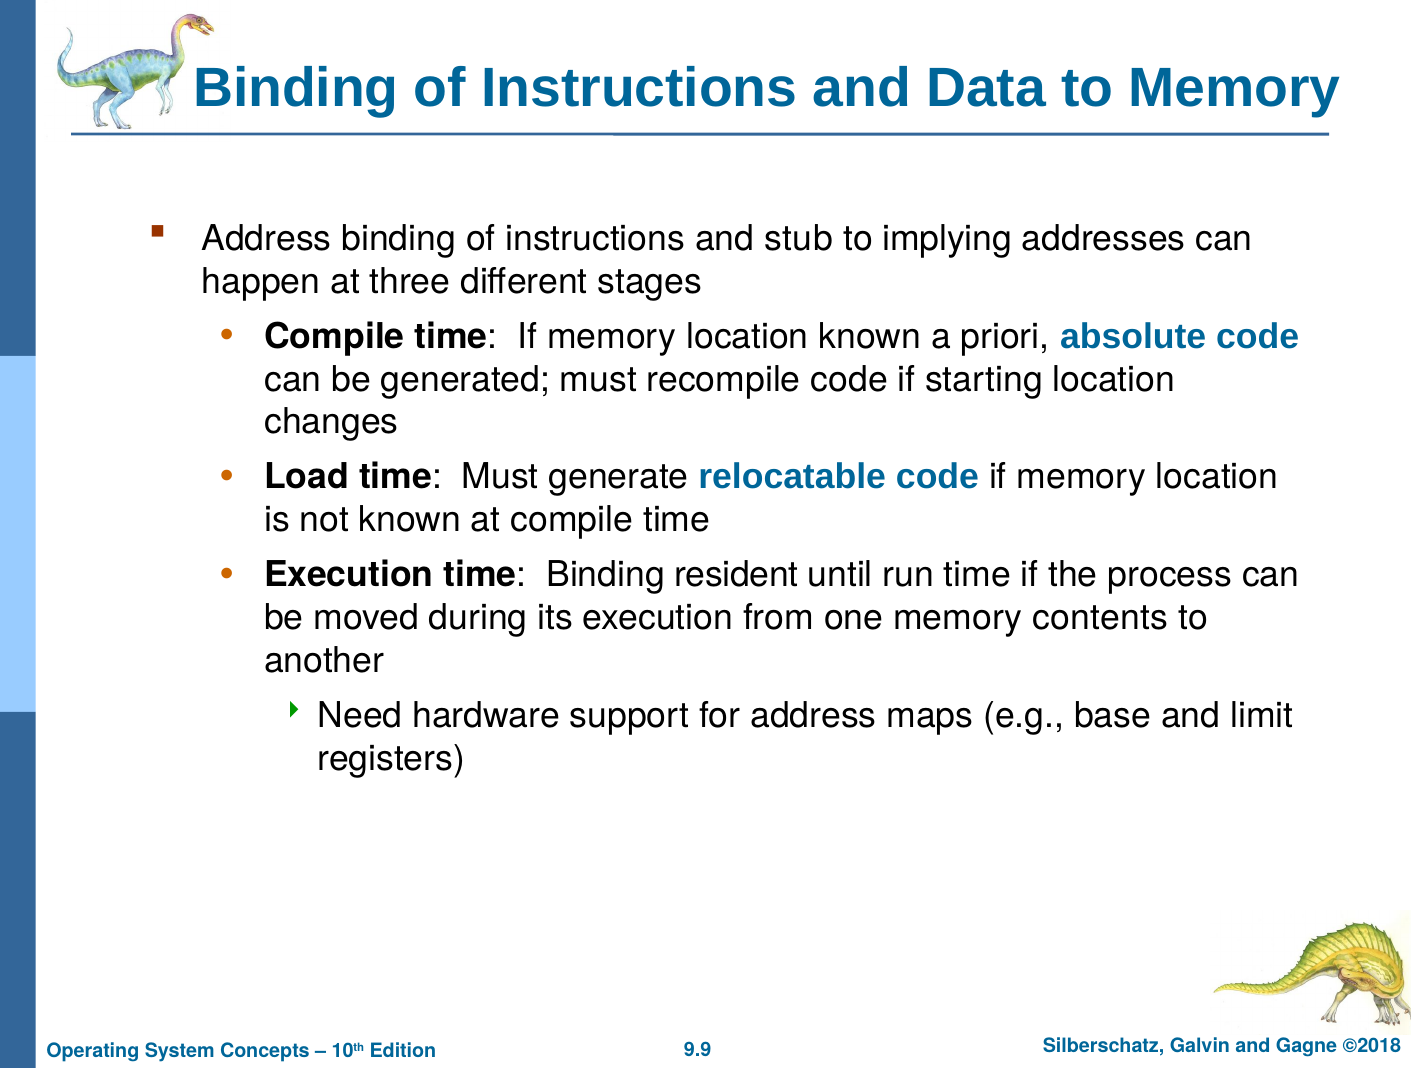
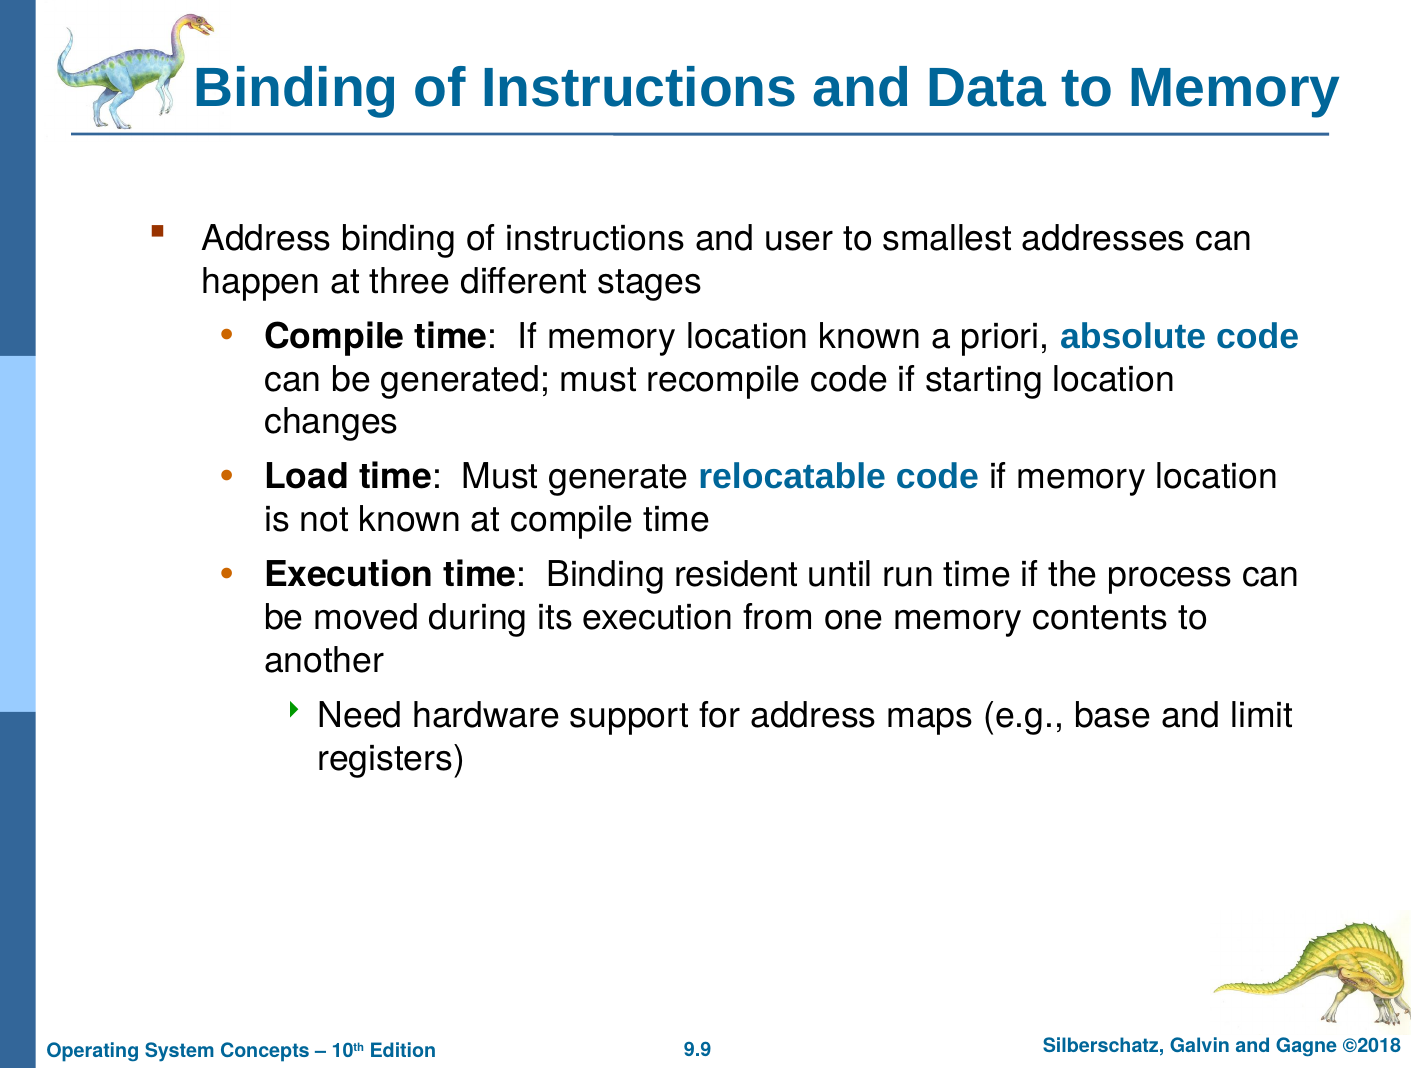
stub: stub -> user
implying: implying -> smallest
